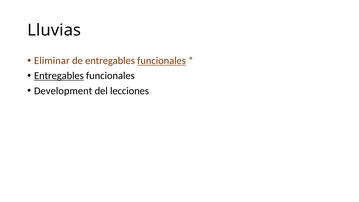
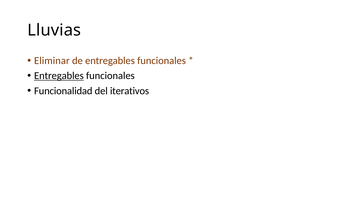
funcionales at (162, 61) underline: present -> none
Development: Development -> Funcionalidad
lecciones: lecciones -> iterativos
